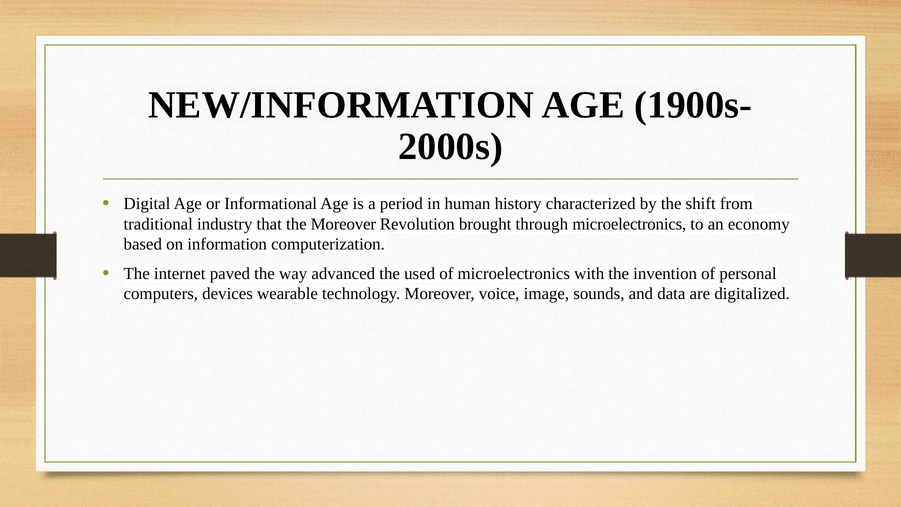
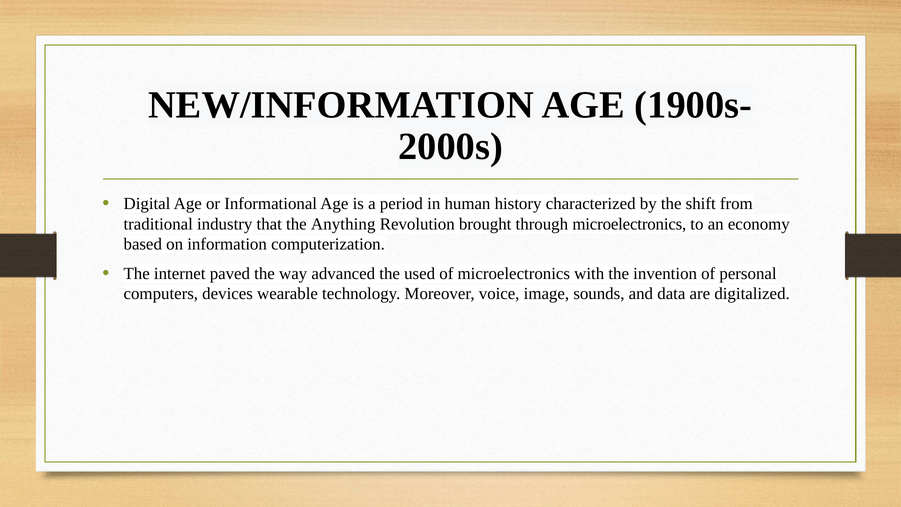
the Moreover: Moreover -> Anything
